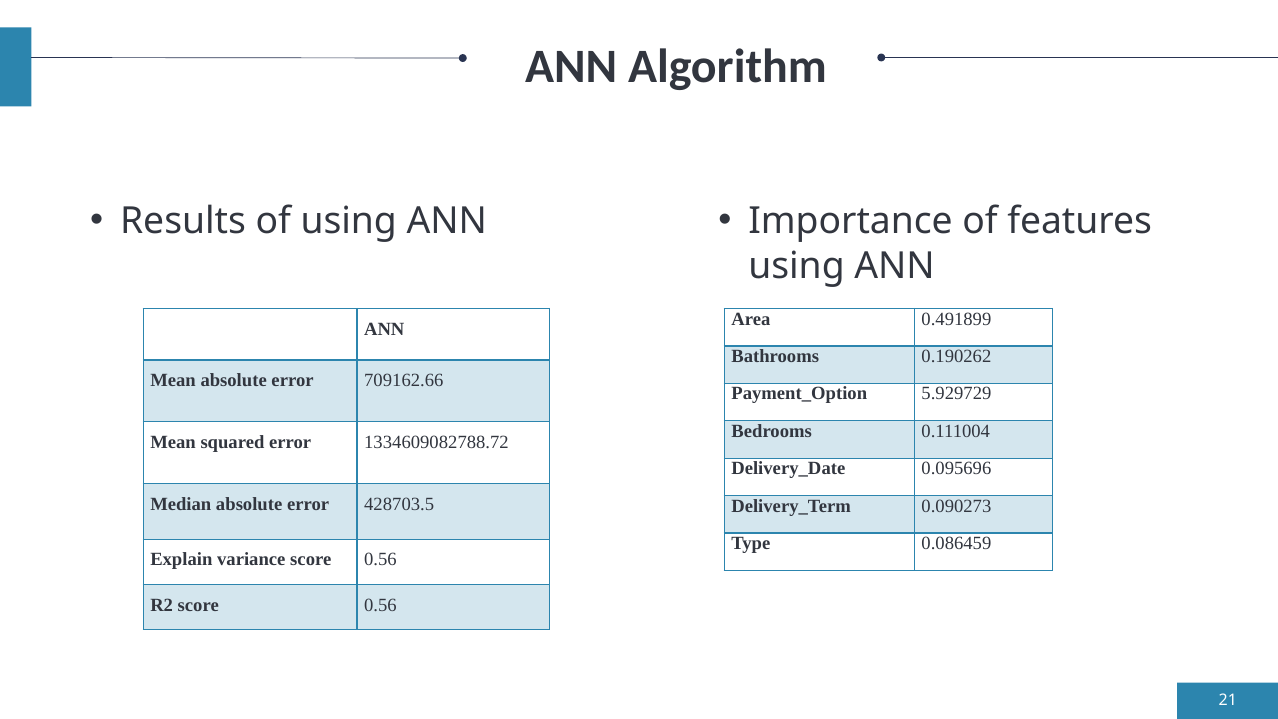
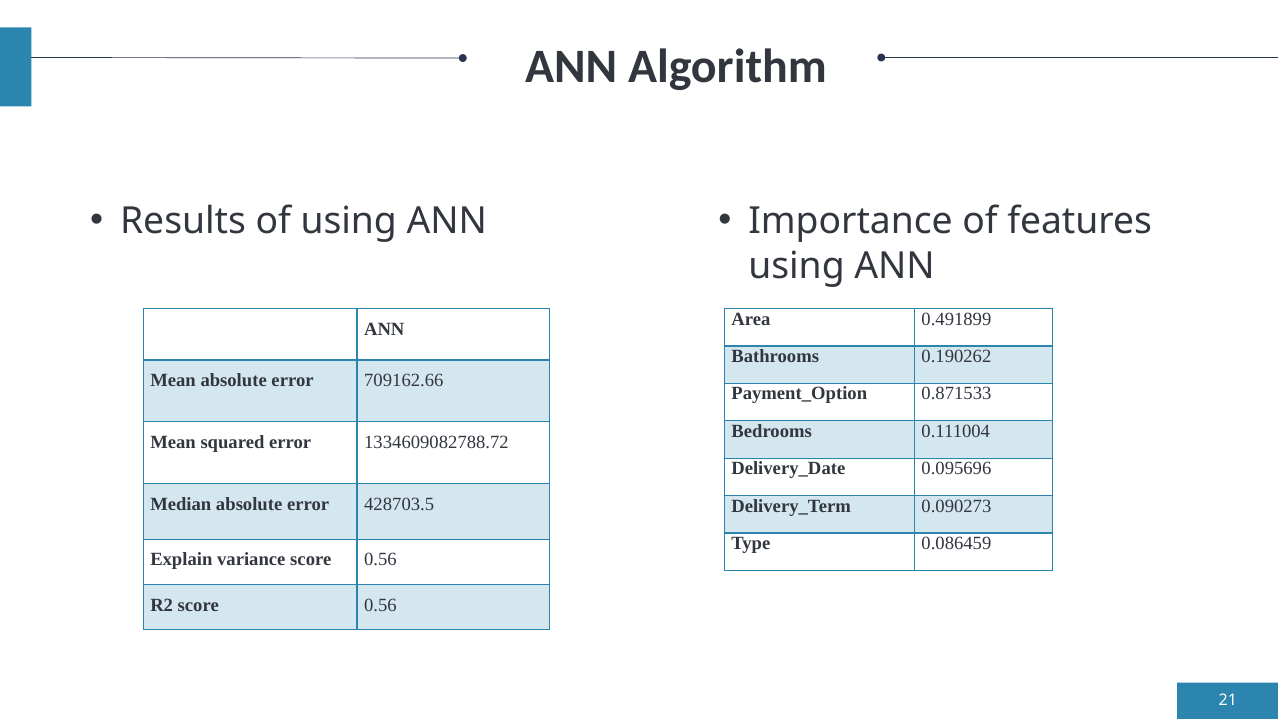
5.929729: 5.929729 -> 0.871533
